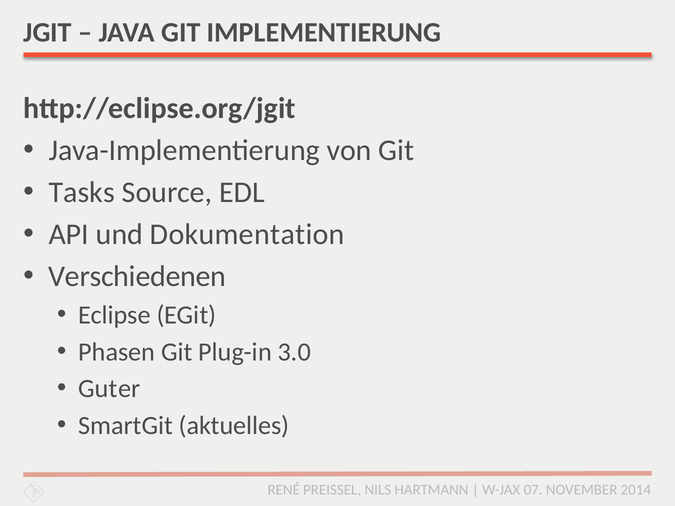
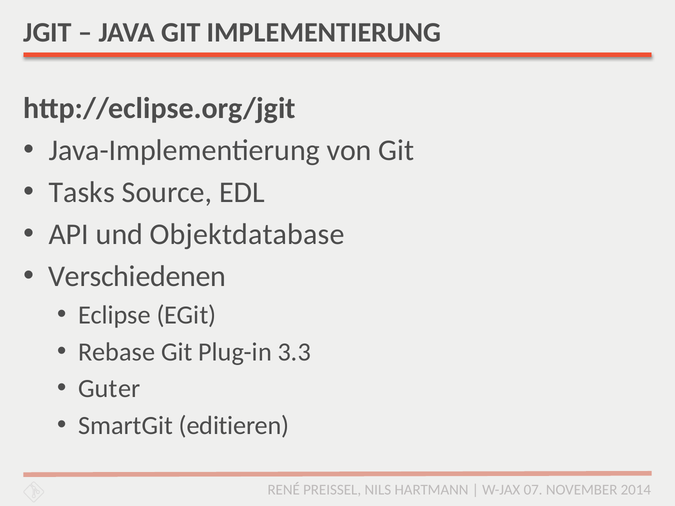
Dokumentation: Dokumentation -> Objektdatabase
Phasen: Phasen -> Rebase
3.0: 3.0 -> 3.3
aktuelles: aktuelles -> editieren
